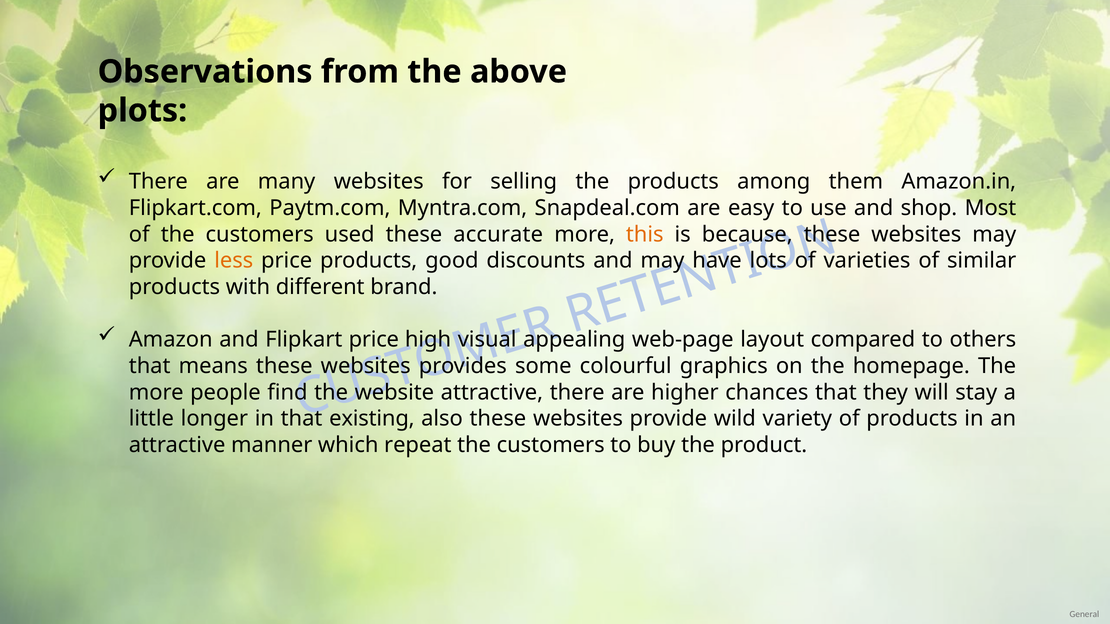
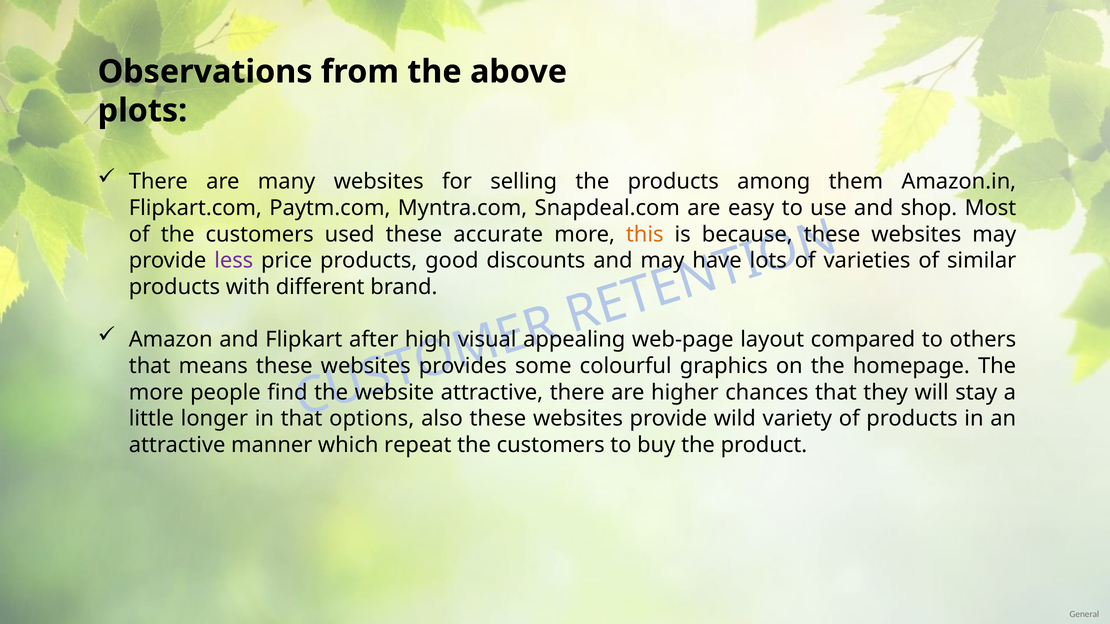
less colour: orange -> purple
Flipkart price: price -> after
existing: existing -> options
